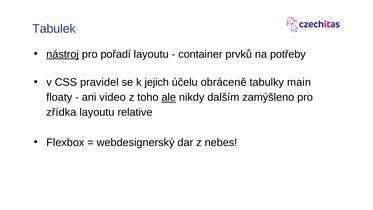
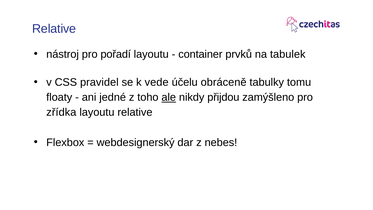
Tabulek at (54, 29): Tabulek -> Relative
nástroj underline: present -> none
potřeby: potřeby -> tabulek
jejich: jejich -> vede
main: main -> tomu
video: video -> jedné
dalším: dalším -> přijdou
